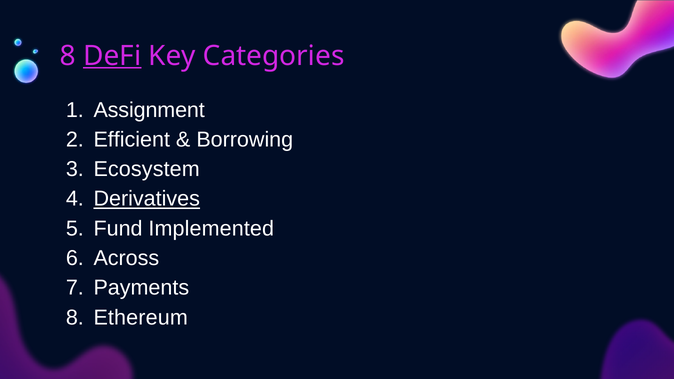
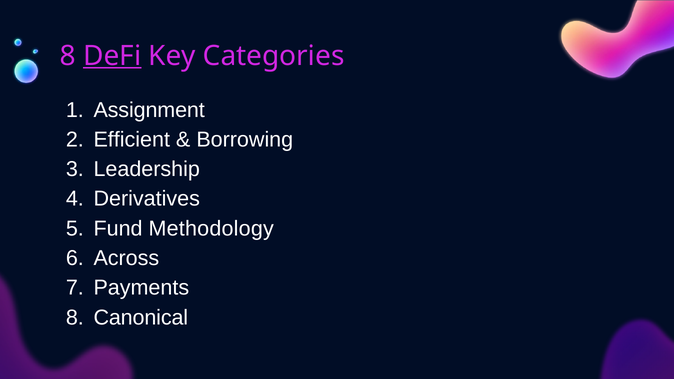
Ecosystem: Ecosystem -> Leadership
Derivatives underline: present -> none
Implemented: Implemented -> Methodology
Ethereum: Ethereum -> Canonical
